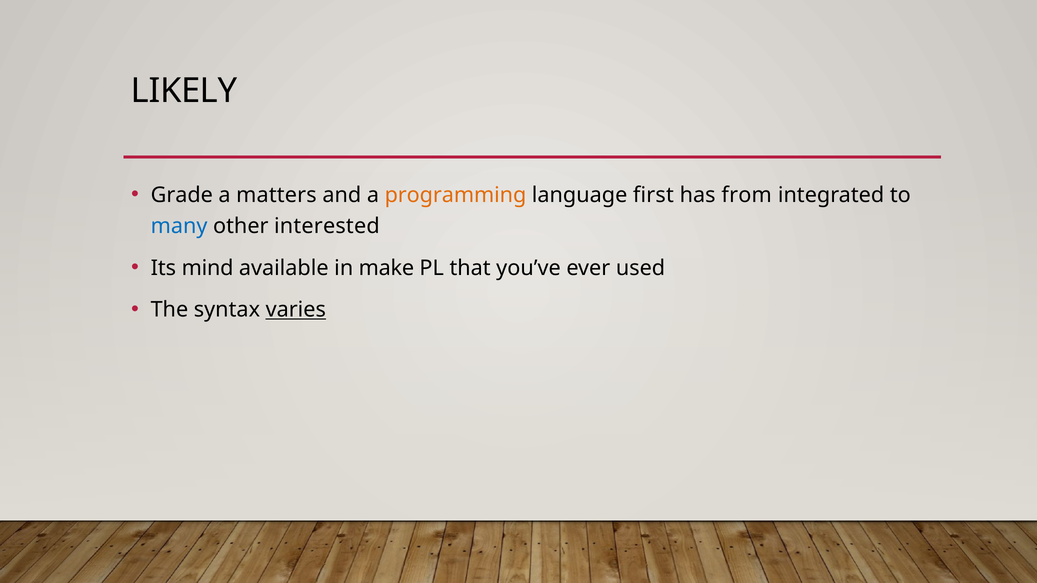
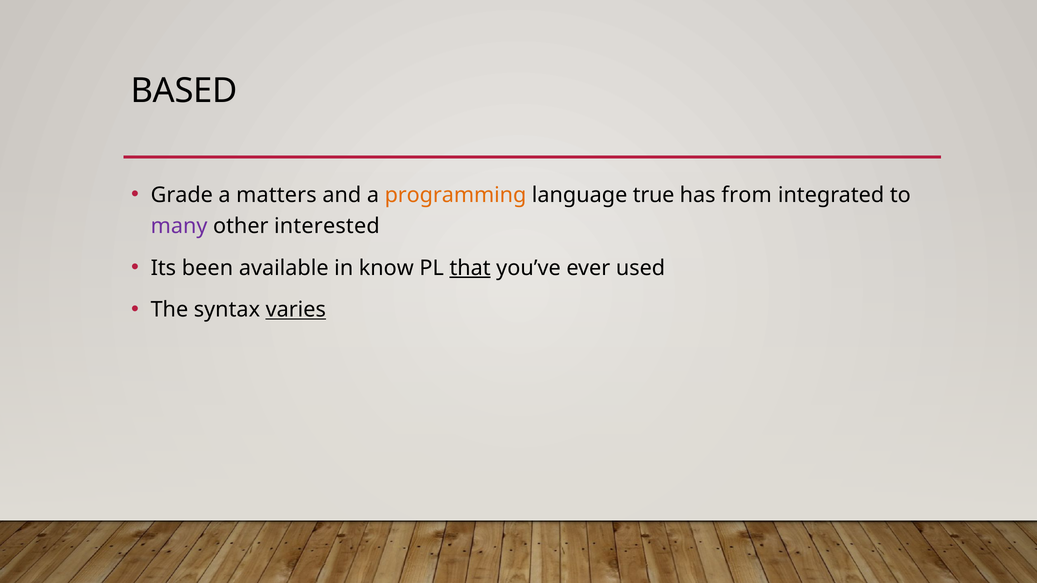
LIKELY: LIKELY -> BASED
first: first -> true
many colour: blue -> purple
mind: mind -> been
make: make -> know
that underline: none -> present
